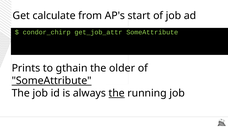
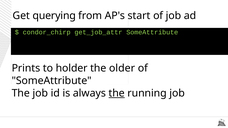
calculate: calculate -> querying
gthain: gthain -> holder
SomeAttribute at (52, 81) underline: present -> none
